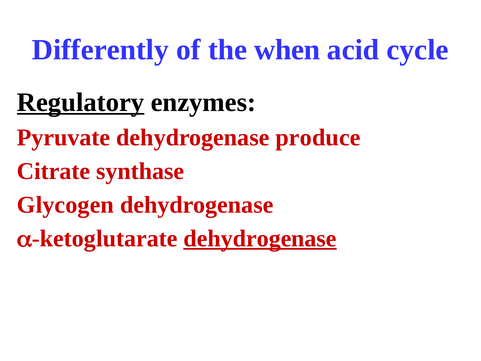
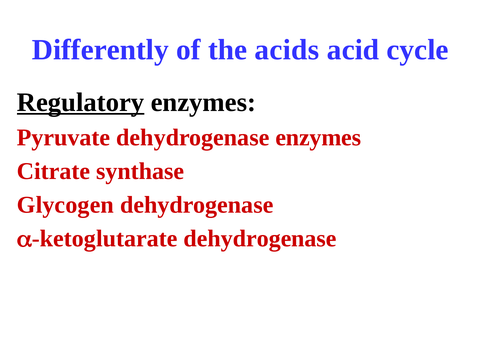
when: when -> acids
dehydrogenase produce: produce -> enzymes
dehydrogenase at (260, 238) underline: present -> none
